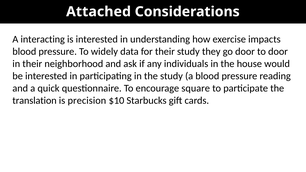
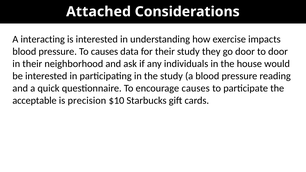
To widely: widely -> causes
encourage square: square -> causes
translation: translation -> acceptable
